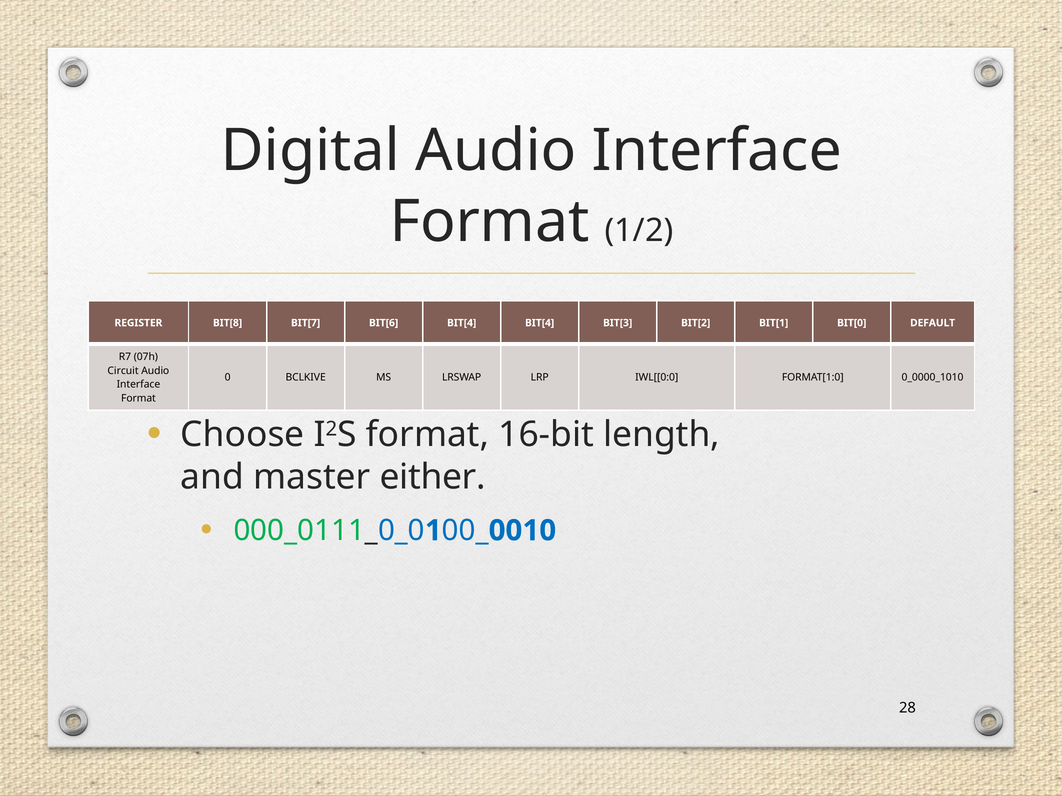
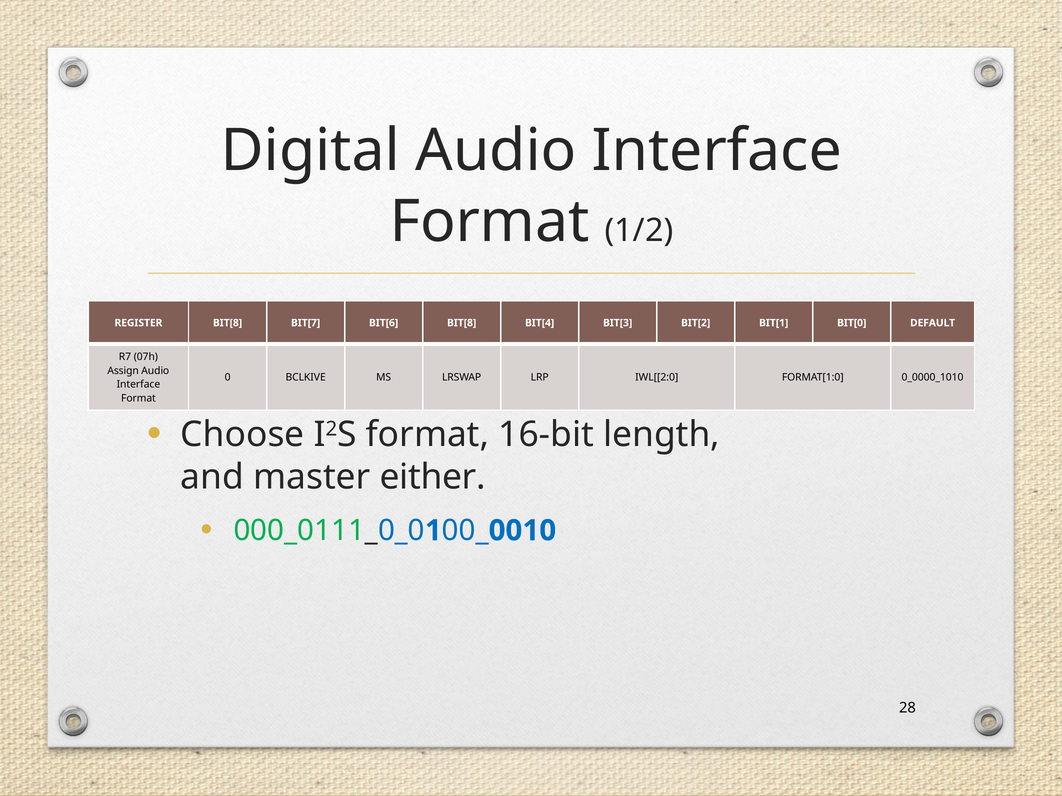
BIT[6 BIT[4: BIT[4 -> BIT[8
Circuit: Circuit -> Assign
IWL[[0:0: IWL[[0:0 -> IWL[[2:0
